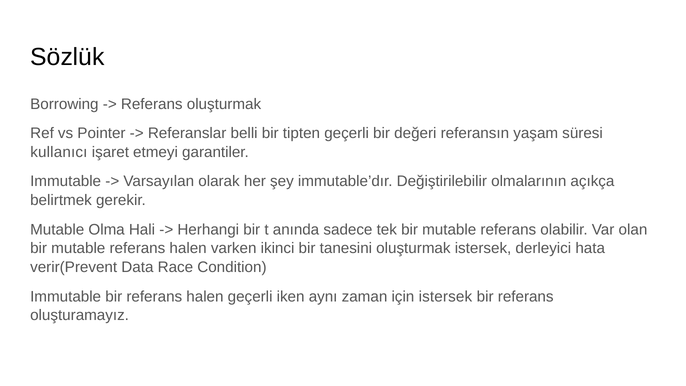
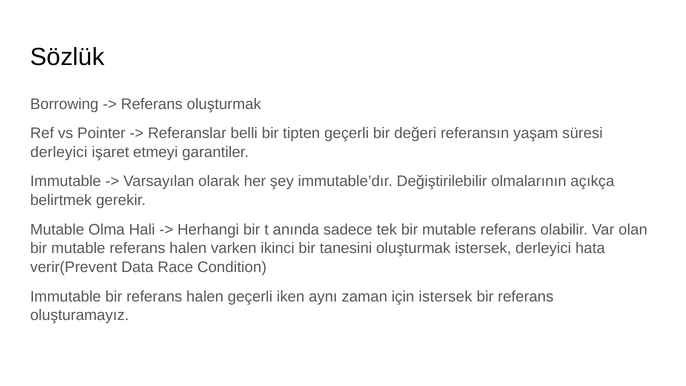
kullanıcı at (59, 152): kullanıcı -> derleyici
